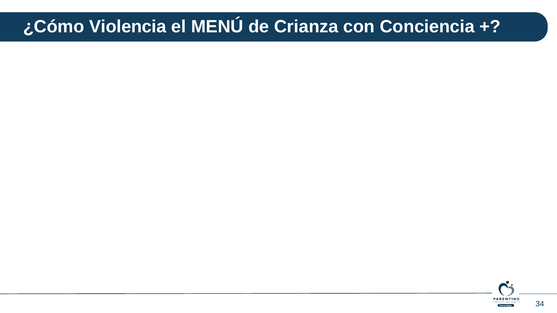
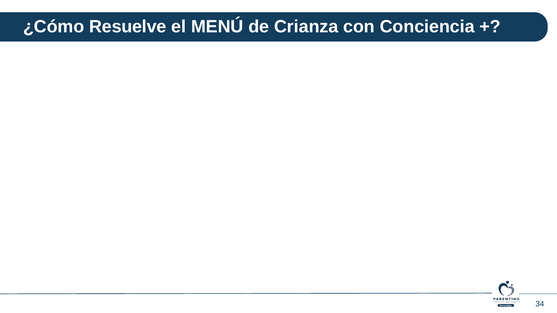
Violencia: Violencia -> Resuelve
